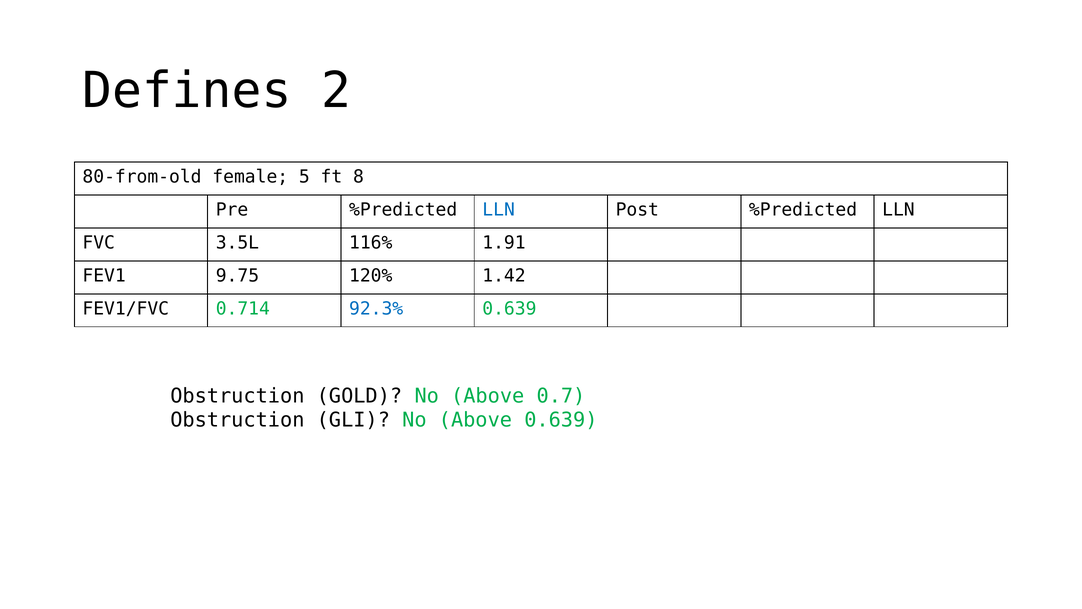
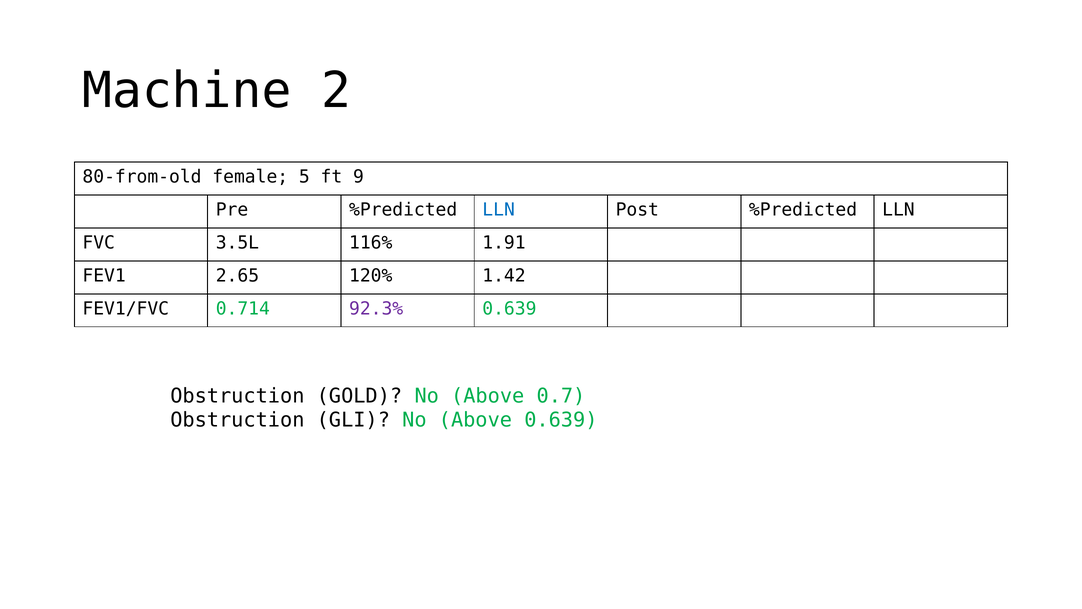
Defines: Defines -> Machine
8: 8 -> 9
9.75: 9.75 -> 2.65
92.3% colour: blue -> purple
